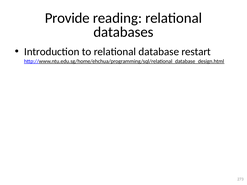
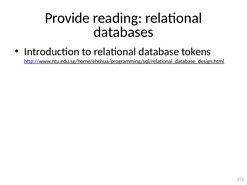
restart: restart -> tokens
